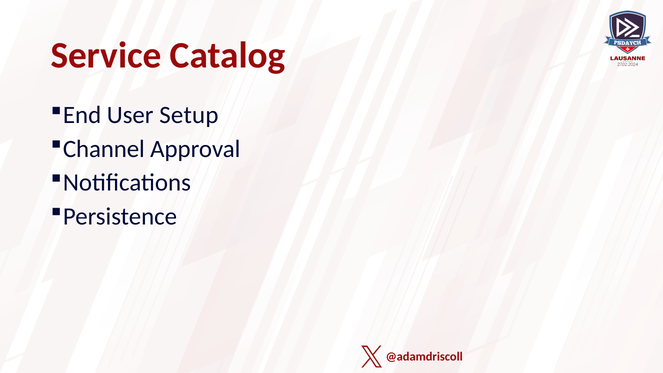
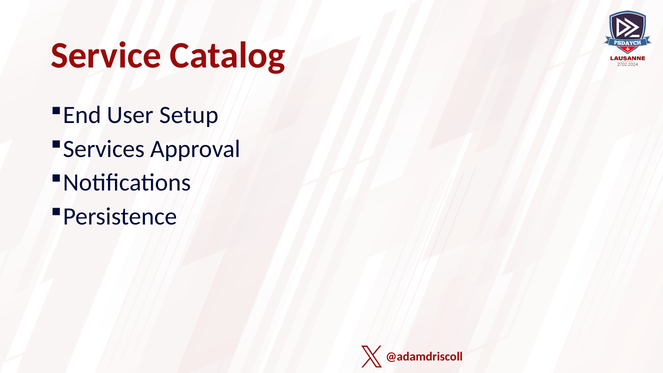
Channel: Channel -> Services
